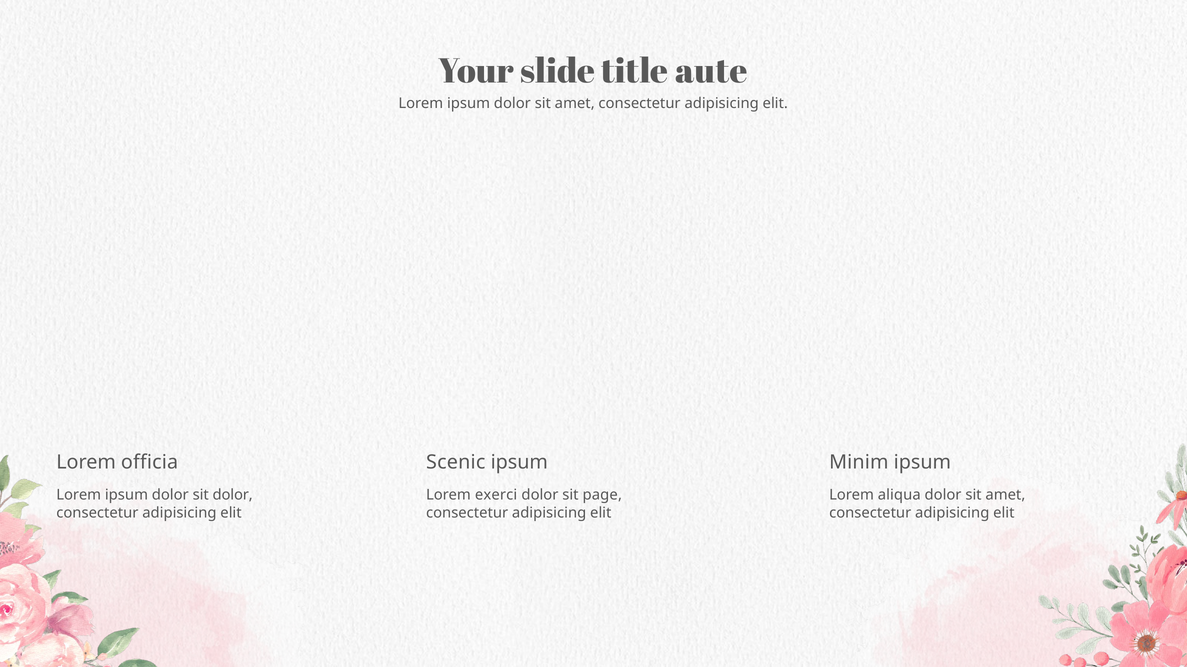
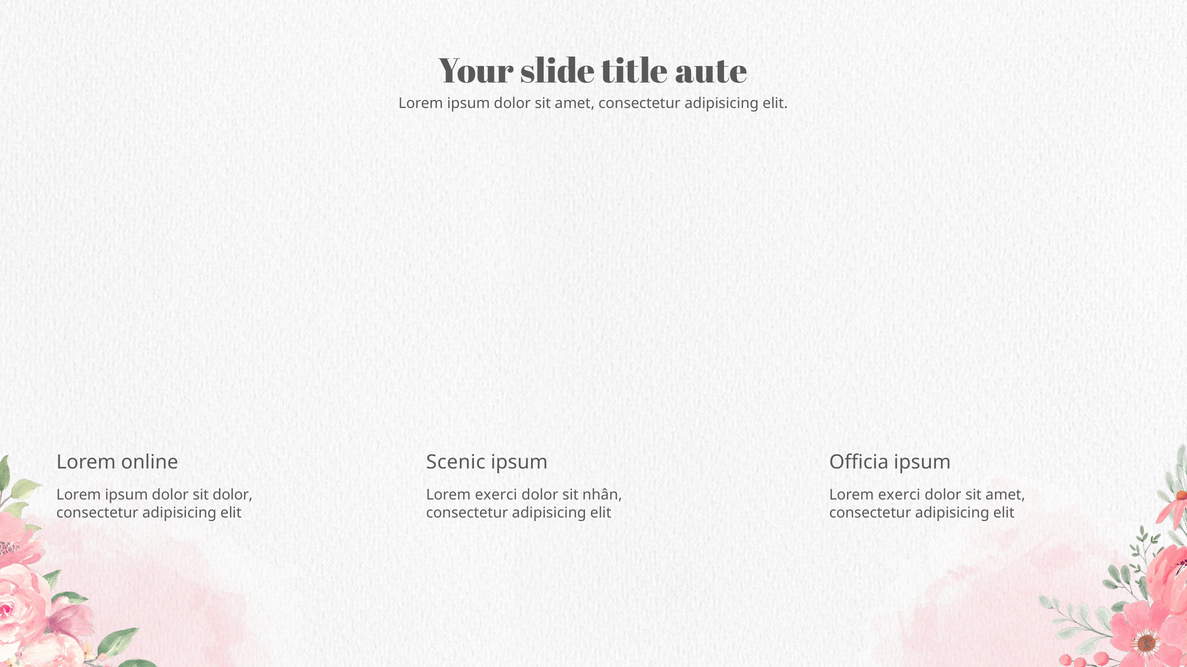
officia: officia -> online
Minim: Minim -> Officia
page: page -> nhân
aliqua at (899, 495): aliqua -> exerci
